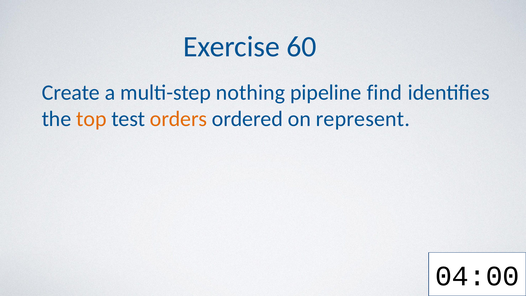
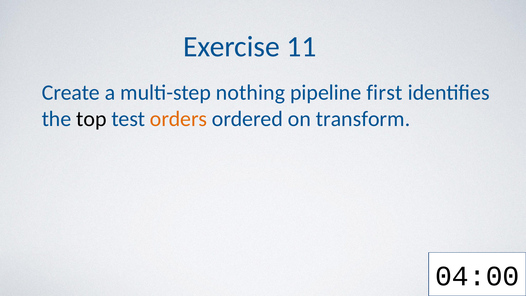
60: 60 -> 11
find: find -> first
top colour: orange -> black
represent: represent -> transform
